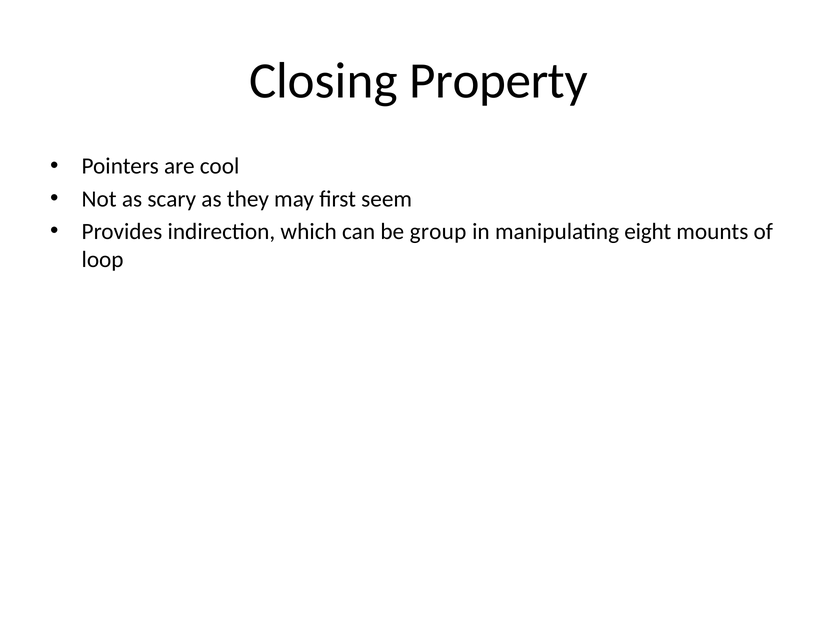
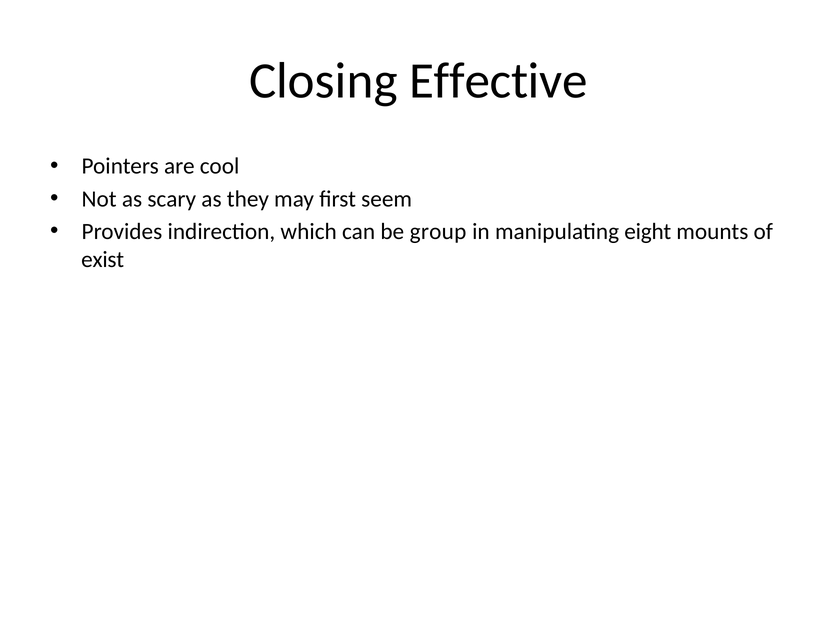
Property: Property -> Effective
loop: loop -> exist
